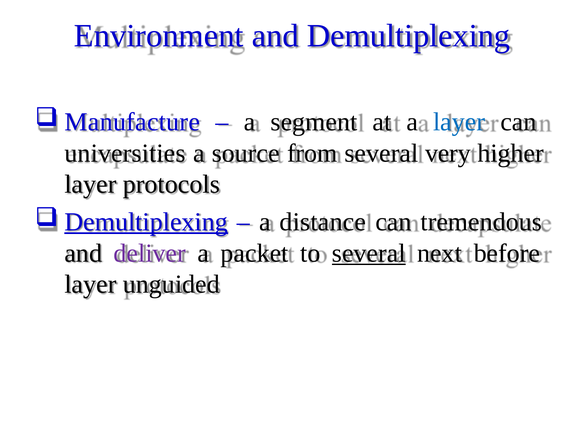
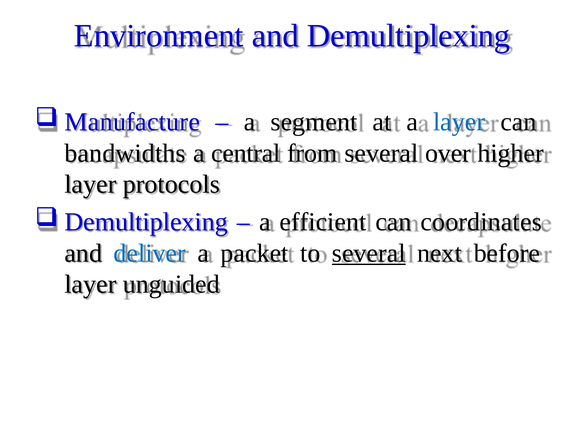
universities: universities -> bandwidths
source: source -> central
very: very -> over
Demultiplexing at (146, 222) underline: present -> none
distance: distance -> efficient
tremendous: tremendous -> coordinates
deliver colour: purple -> blue
